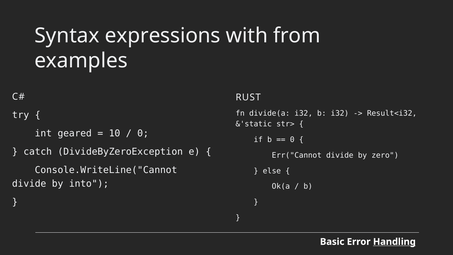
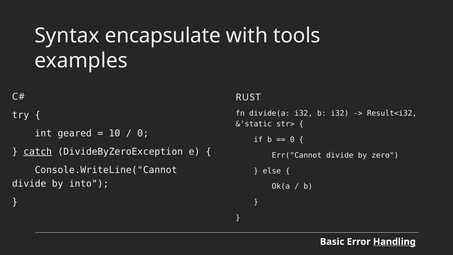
expressions: expressions -> encapsulate
from: from -> tools
catch underline: none -> present
